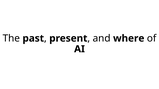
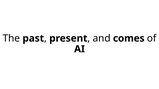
where: where -> comes
